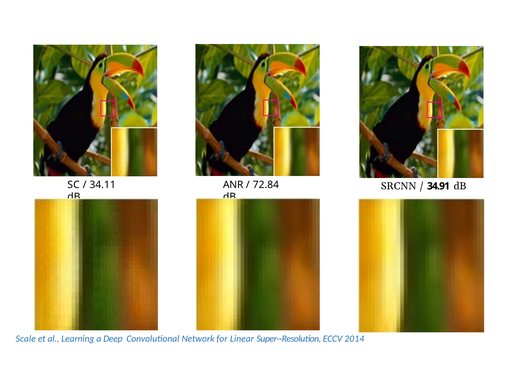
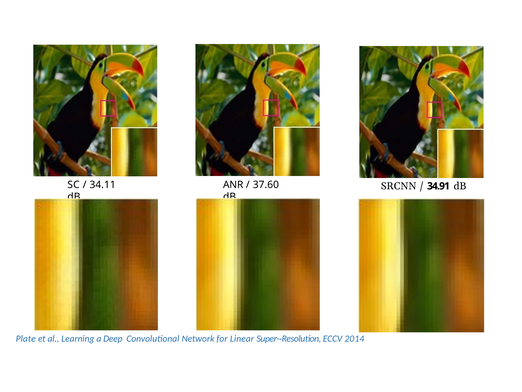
72.84: 72.84 -> 37.60
Scale: Scale -> Plate
